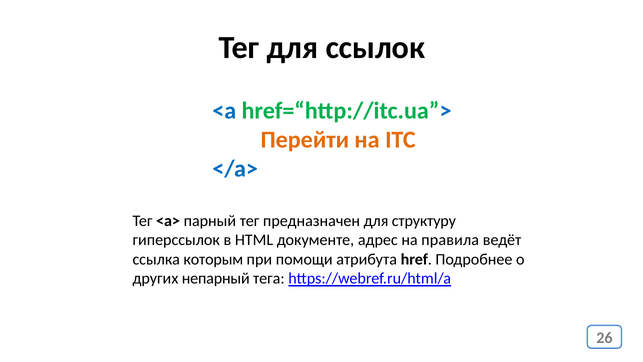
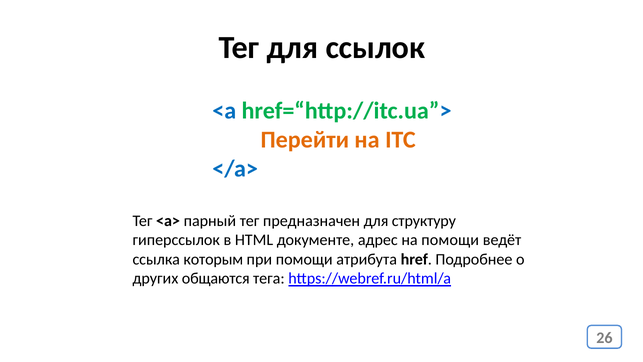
на правила: правила -> помощи
непарный: непарный -> общаются
